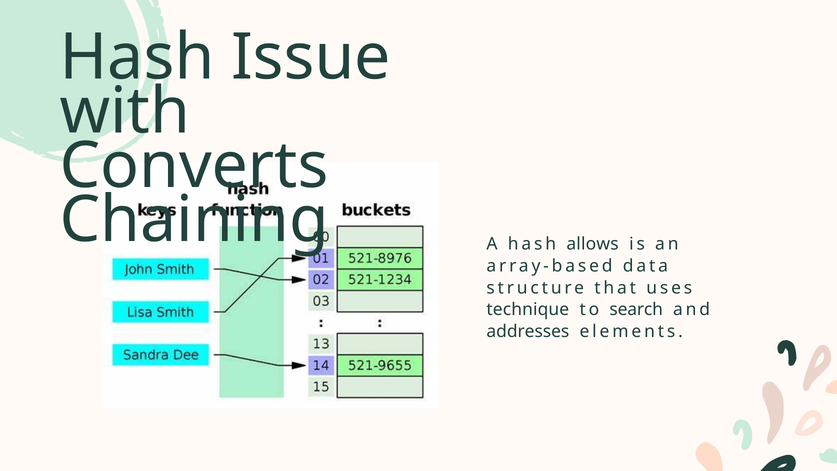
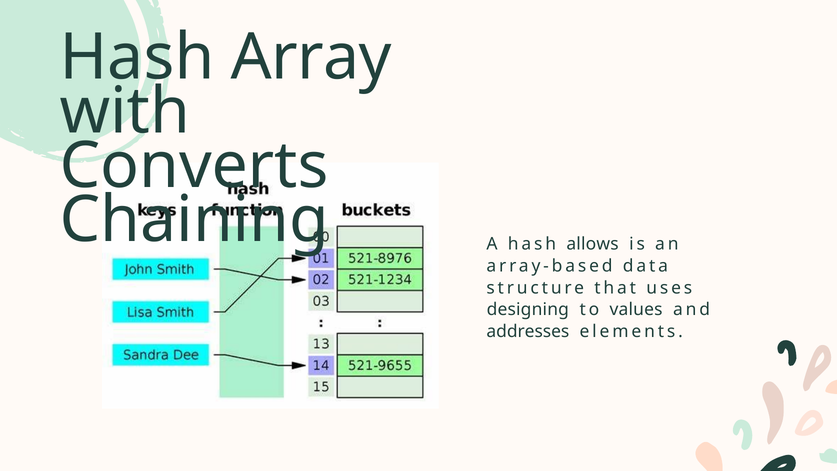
Issue: Issue -> Array
technique: technique -> designing
search: search -> values
